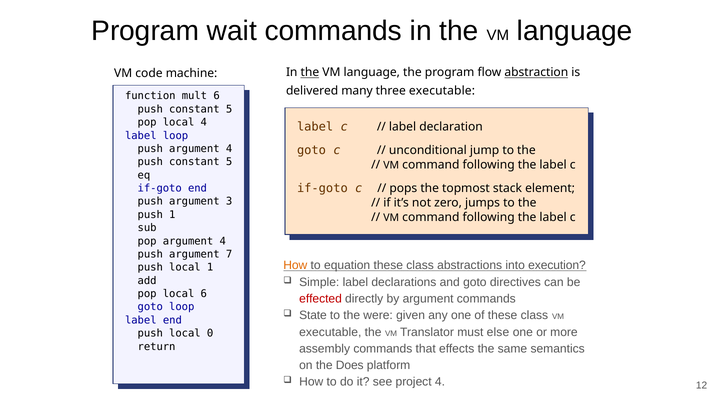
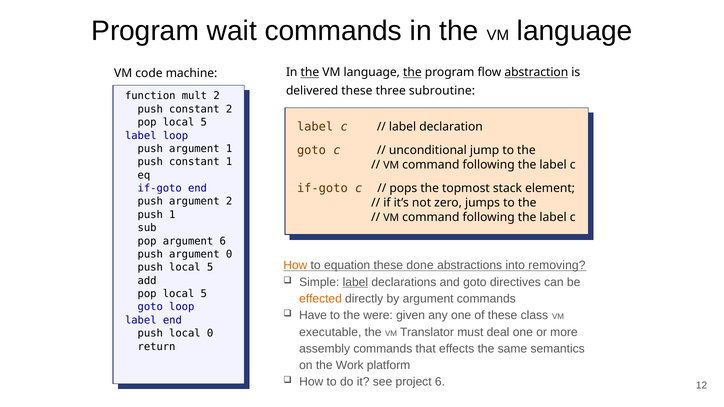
the at (412, 73) underline: none -> present
delivered many: many -> these
three executable: executable -> subroutine
6 at (217, 96): 6 -> 2
5 at (229, 109): 5 -> 2
4 at (204, 122): 4 -> 5
4 at (229, 149): 4 -> 1
5 at (229, 162): 5 -> 1
3 at (229, 202): 3 -> 2
4 at (223, 241): 4 -> 6
7 at (229, 254): 7 -> 0
class at (420, 266): class -> done
execution: execution -> removing
1 at (210, 268): 1 -> 5
label at (355, 282) underline: none -> present
6 at (204, 294): 6 -> 5
effected colour: red -> orange
State: State -> Have
else: else -> deal
Does: Does -> Work
project 4: 4 -> 6
